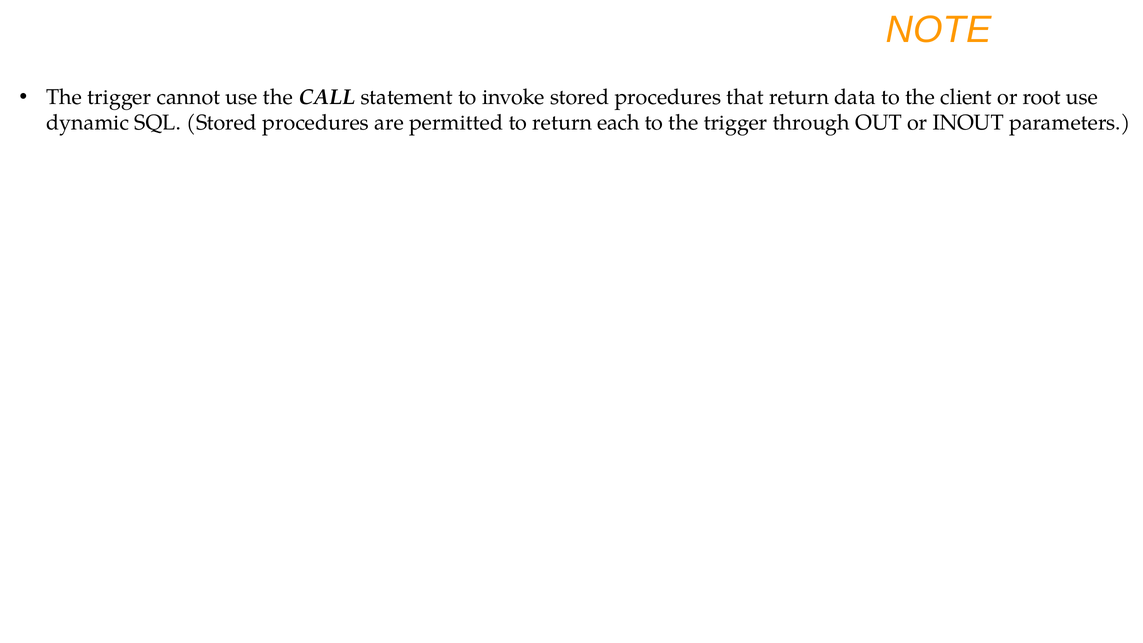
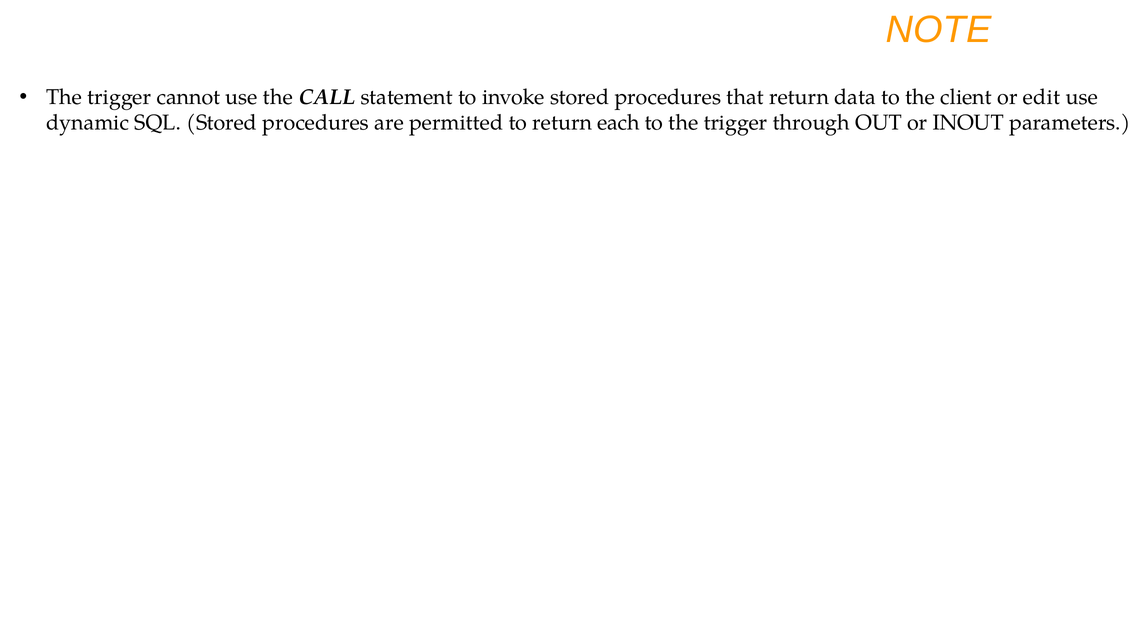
root: root -> edit
